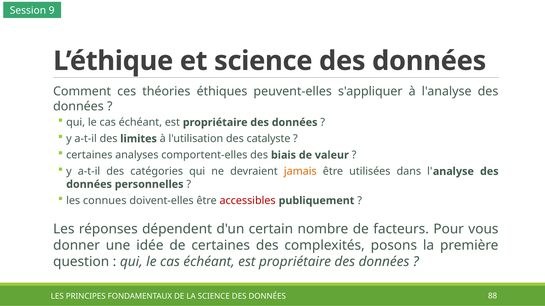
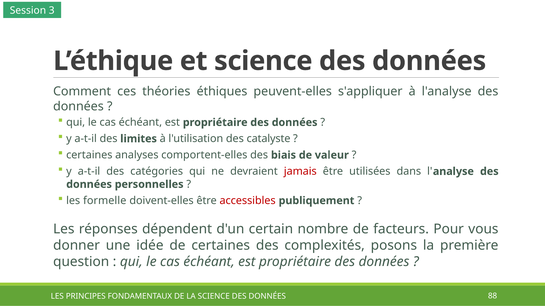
9: 9 -> 3
jamais colour: orange -> red
connues: connues -> formelle
